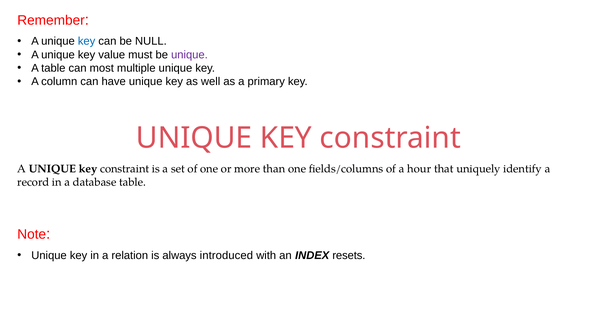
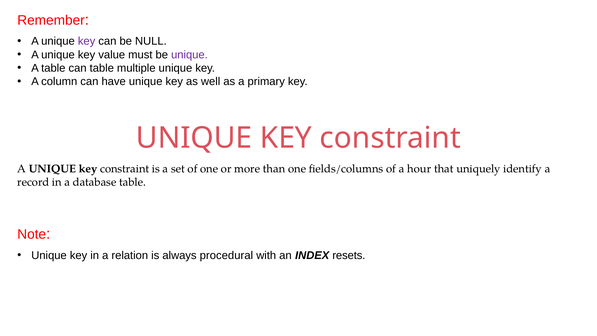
key at (87, 41) colour: blue -> purple
can most: most -> table
introduced: introduced -> procedural
